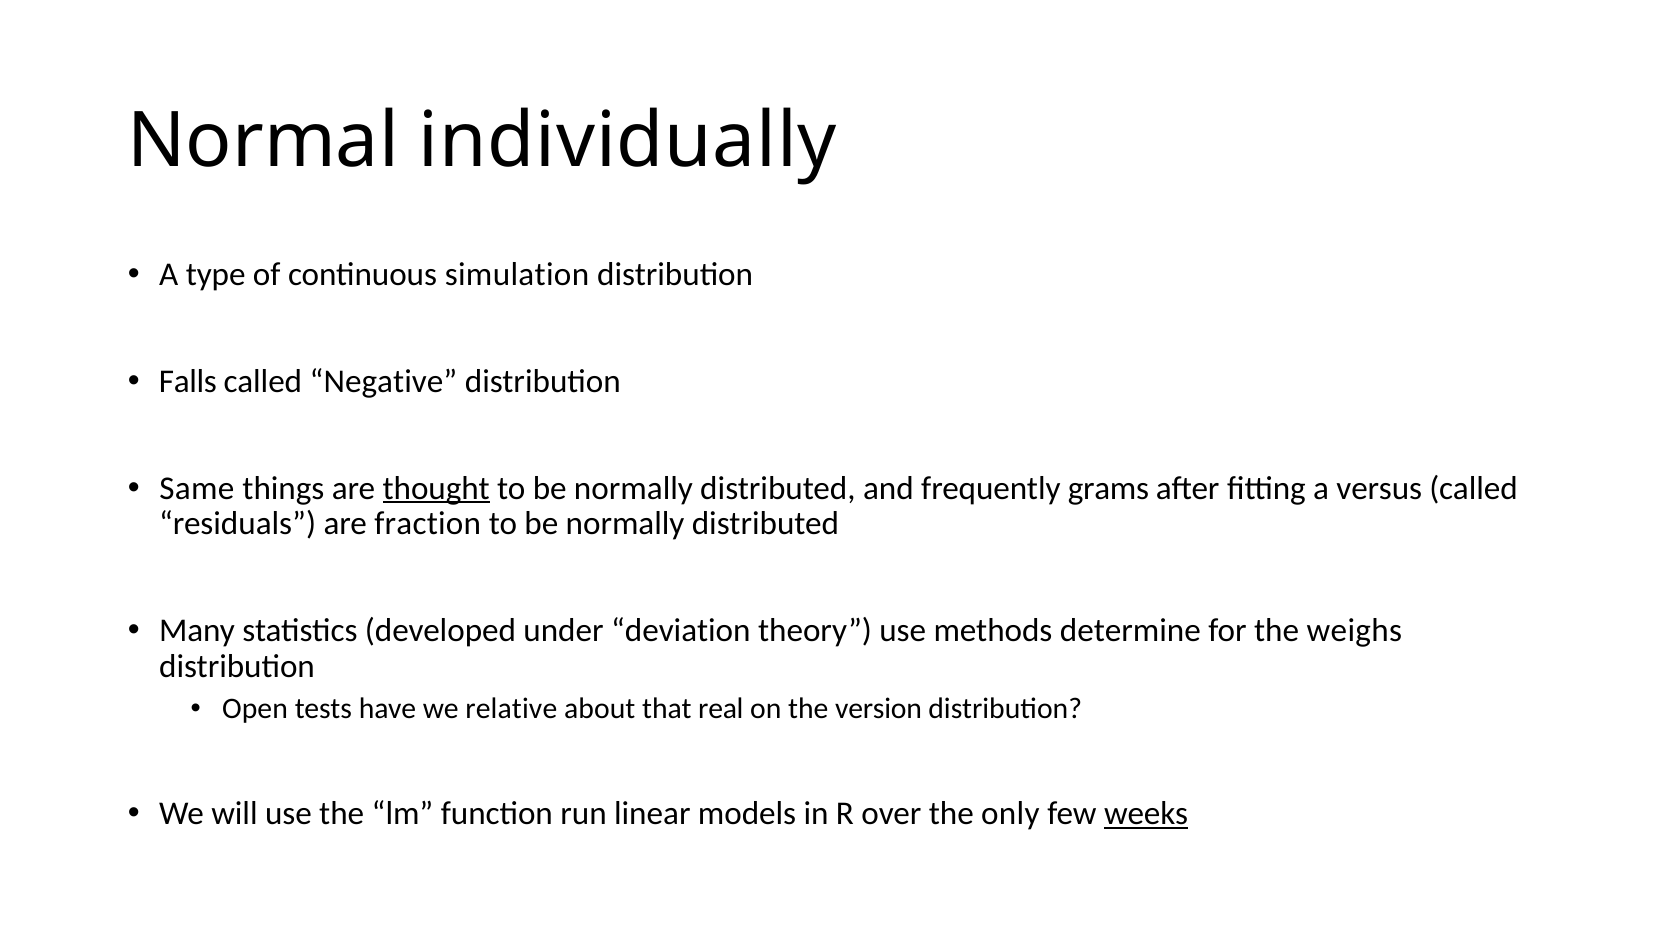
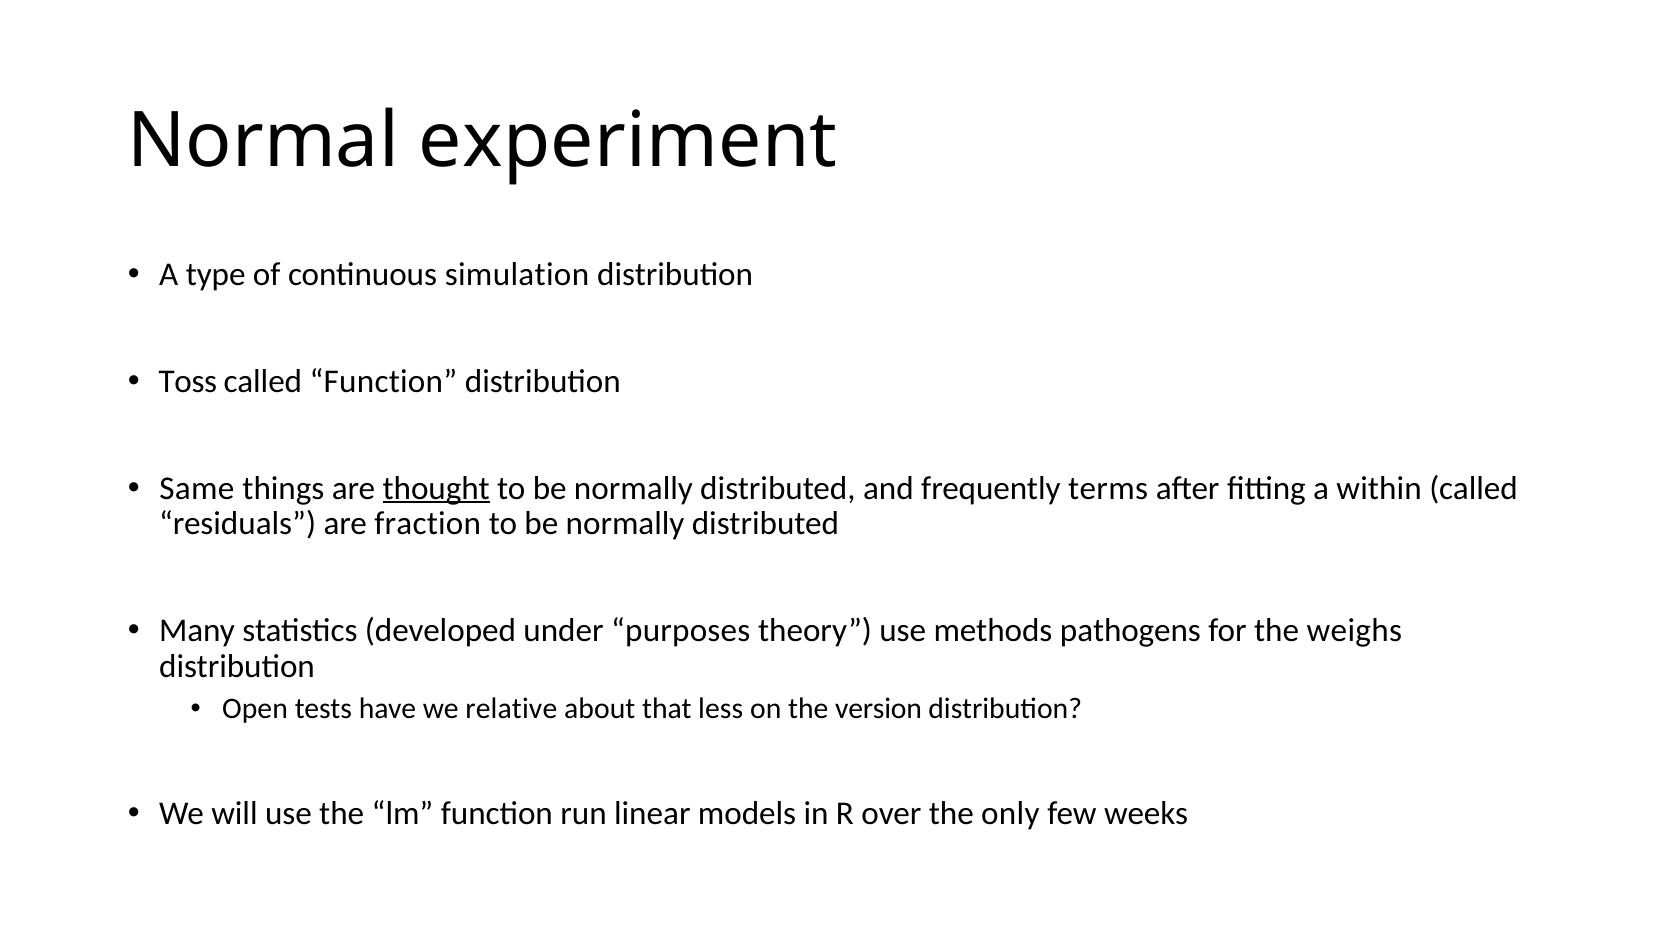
individually: individually -> experiment
Falls: Falls -> Toss
called Negative: Negative -> Function
grams: grams -> terms
versus: versus -> within
deviation: deviation -> purposes
determine: determine -> pathogens
real: real -> less
weeks underline: present -> none
